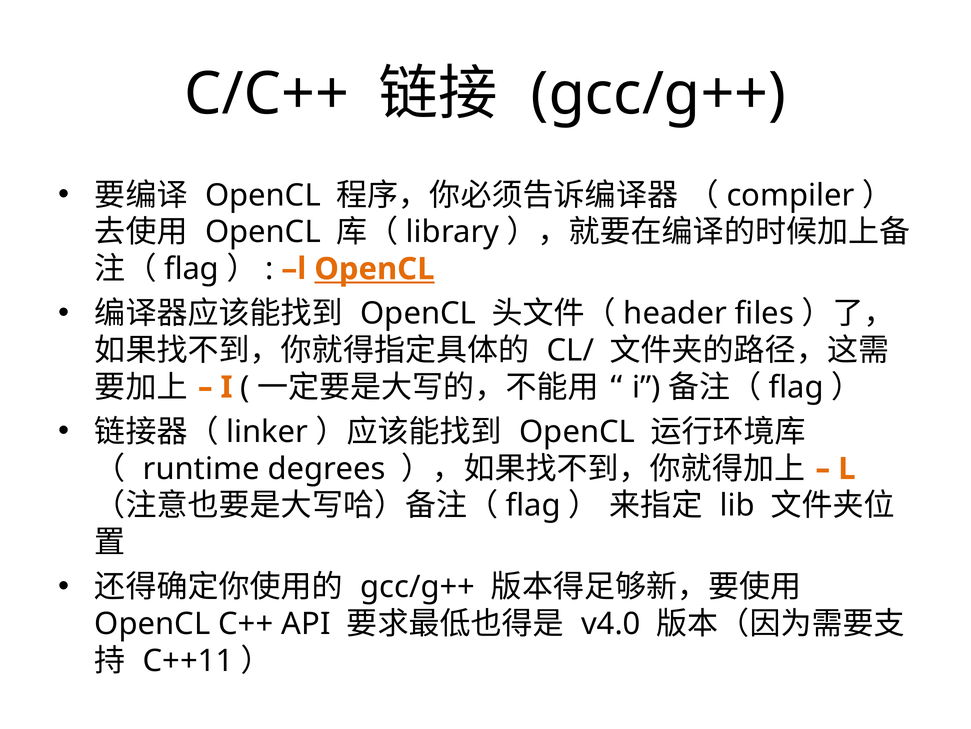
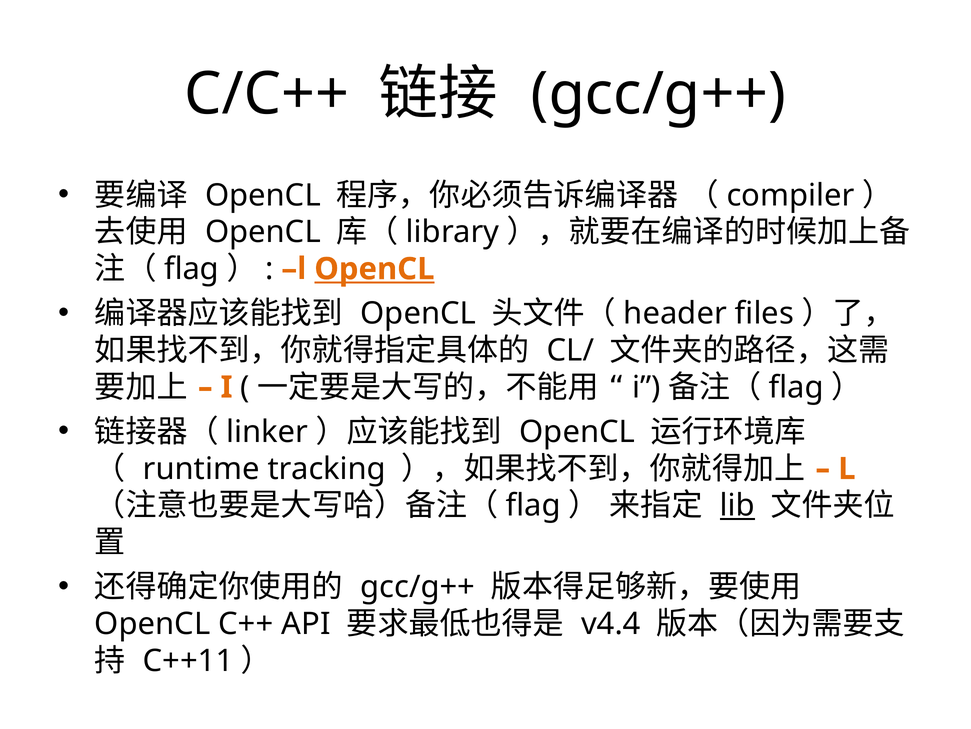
degrees: degrees -> tracking
lib underline: none -> present
v4.0: v4.0 -> v4.4
